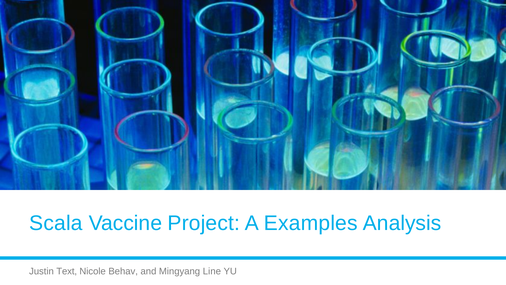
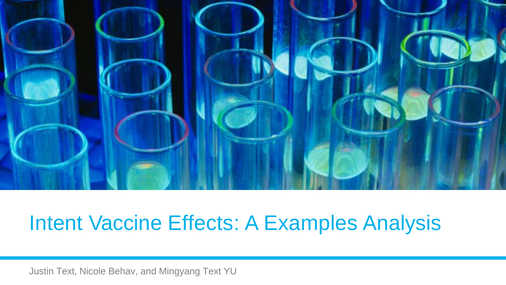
Scala: Scala -> Intent
Project: Project -> Effects
Mingyang Line: Line -> Text
